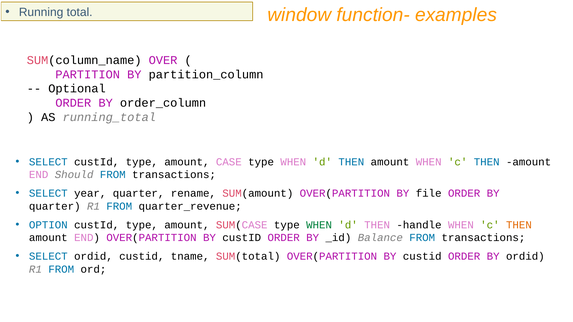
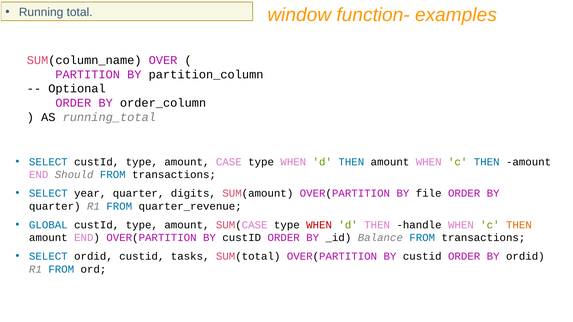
rename: rename -> digits
OPTION: OPTION -> GLOBAL
WHEN at (319, 225) colour: green -> red
tname: tname -> tasks
